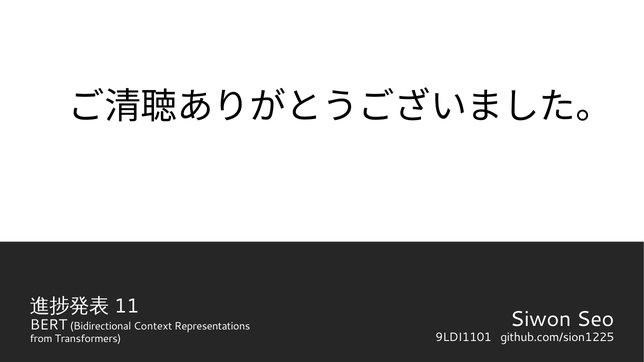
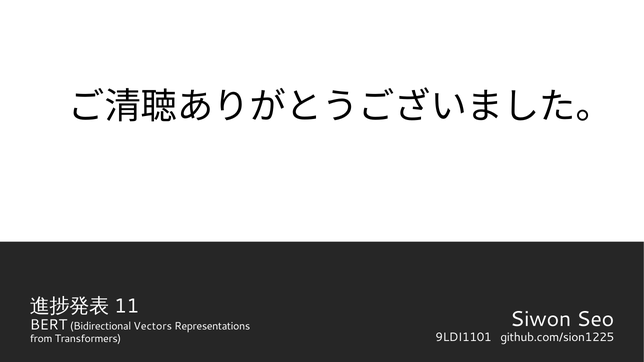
Context: Context -> Vectors
